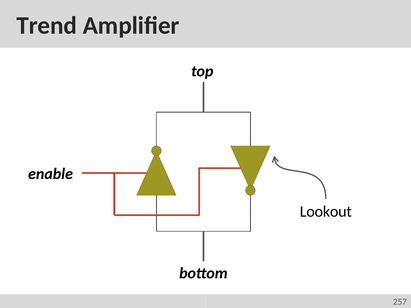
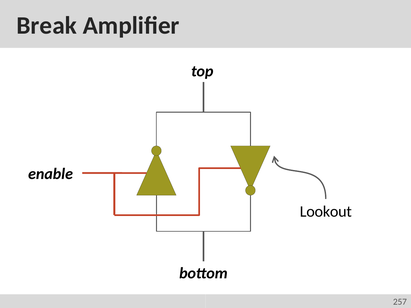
Trend: Trend -> Break
